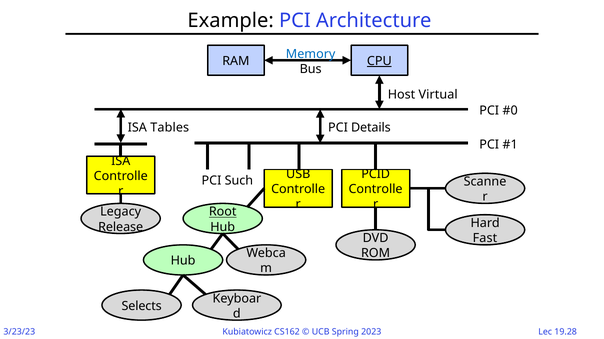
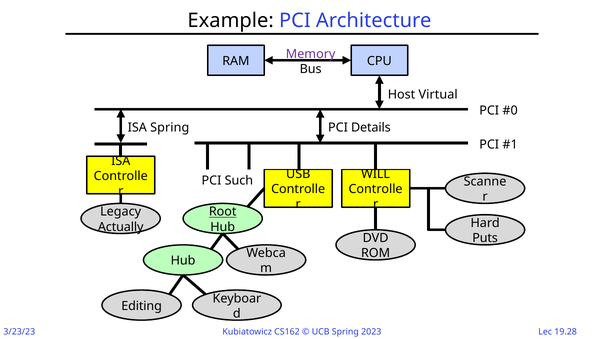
Memory colour: blue -> purple
CPU underline: present -> none
ISA Tables: Tables -> Spring
PCID: PCID -> WILL
Release: Release -> Actually
Fast: Fast -> Puts
Selects: Selects -> Editing
